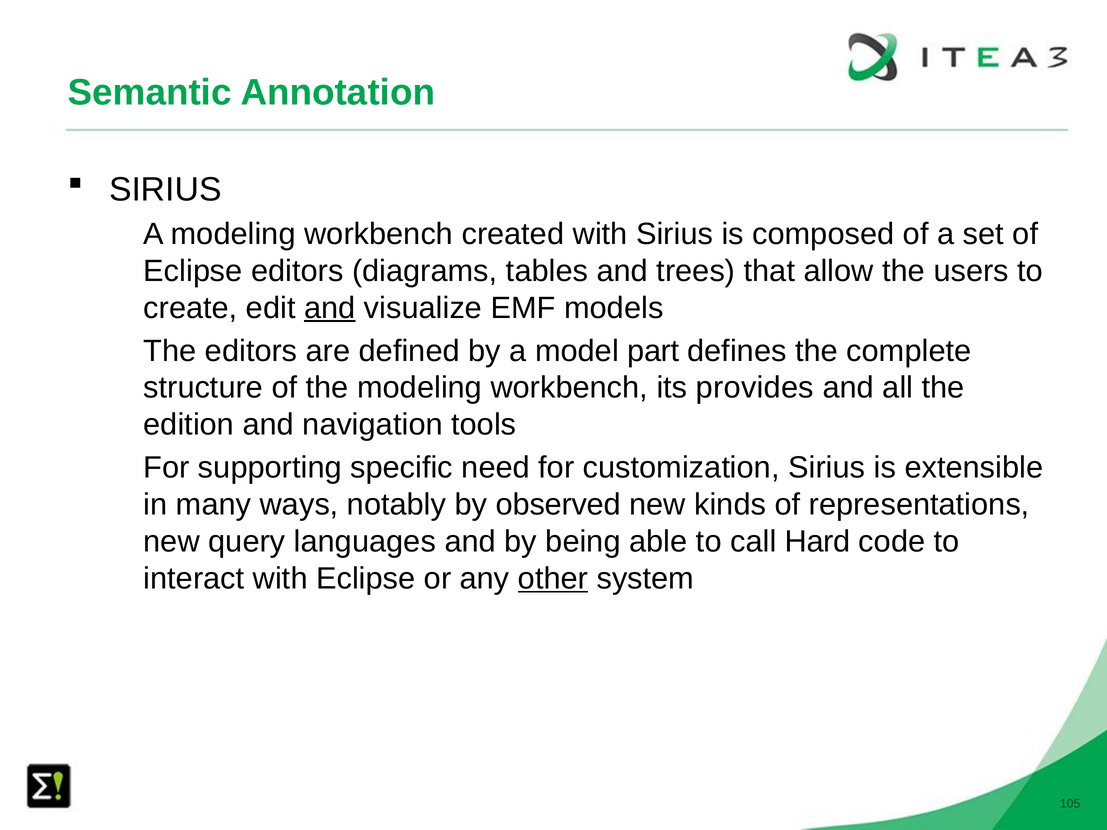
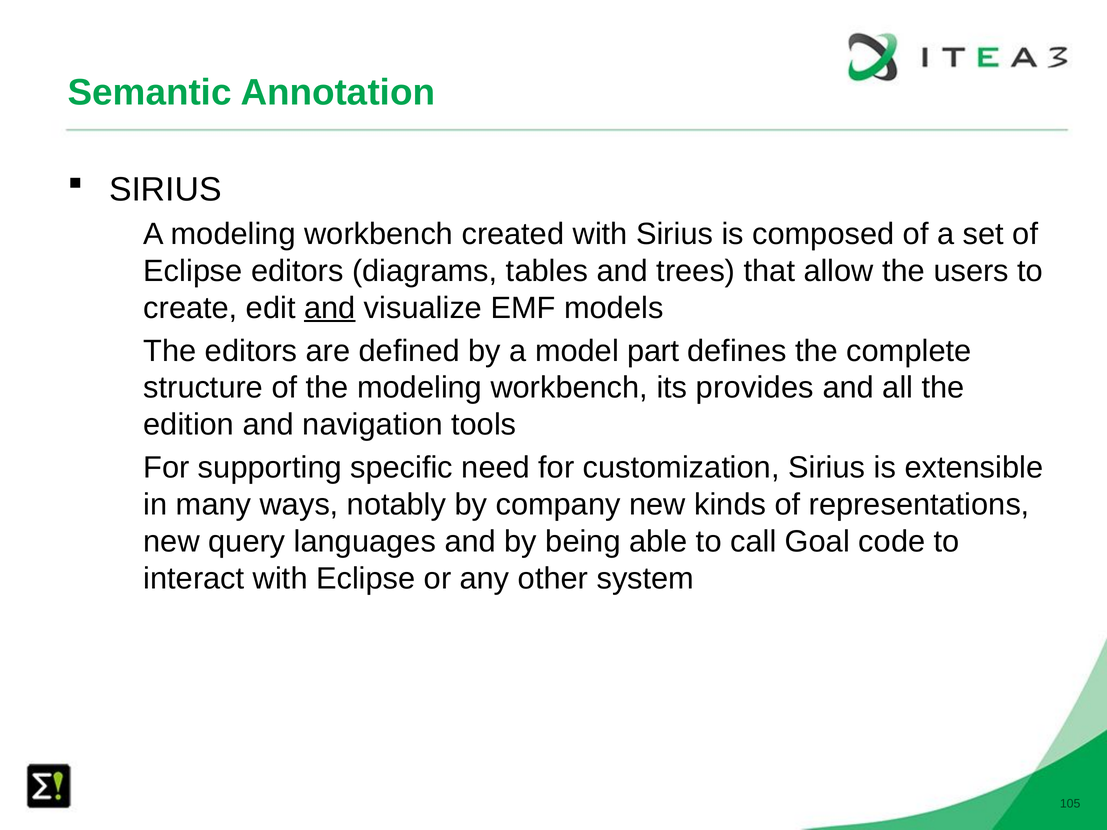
observed: observed -> company
Hard: Hard -> Goal
other underline: present -> none
